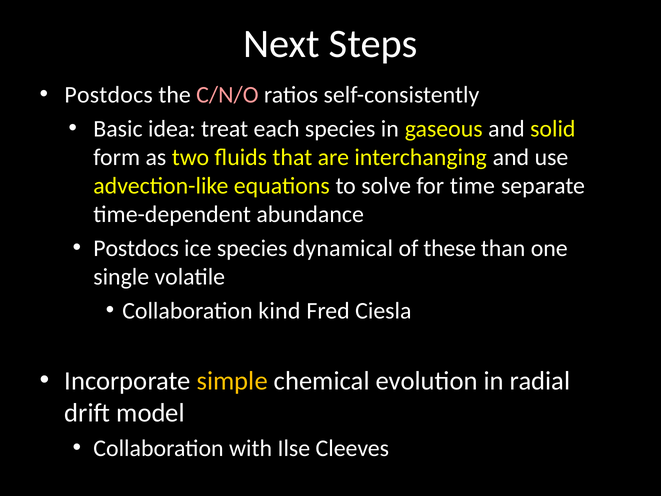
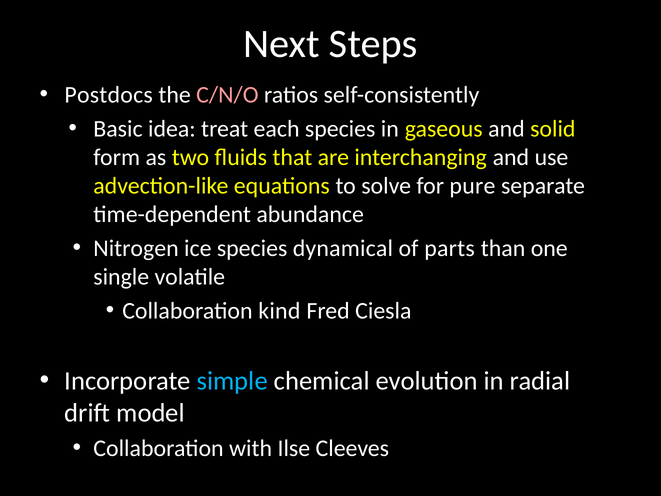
time: time -> pure
Postdocs at (136, 248): Postdocs -> Nitrogen
these: these -> parts
simple colour: yellow -> light blue
